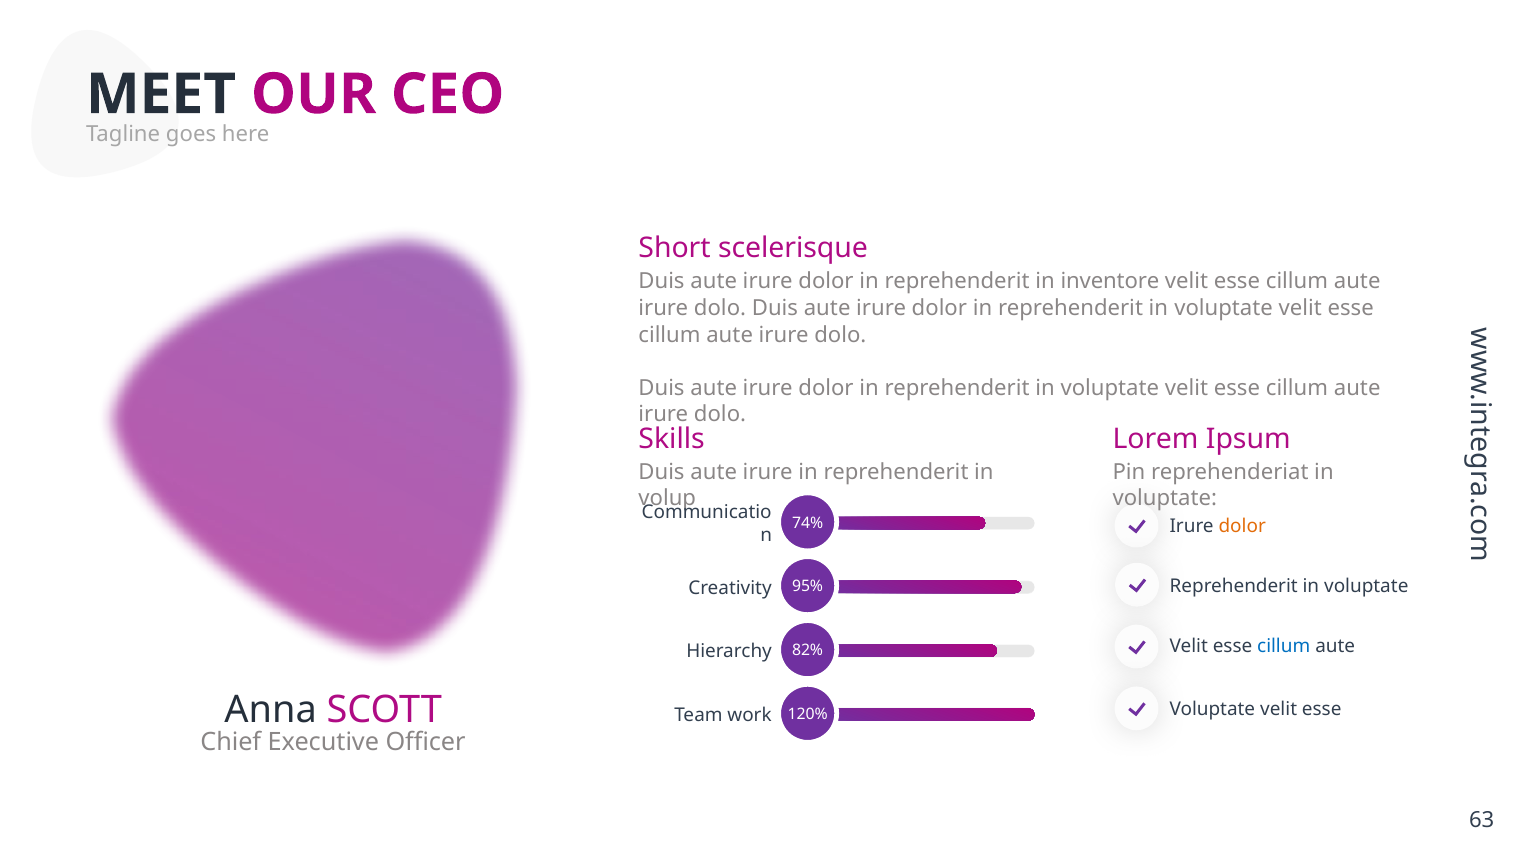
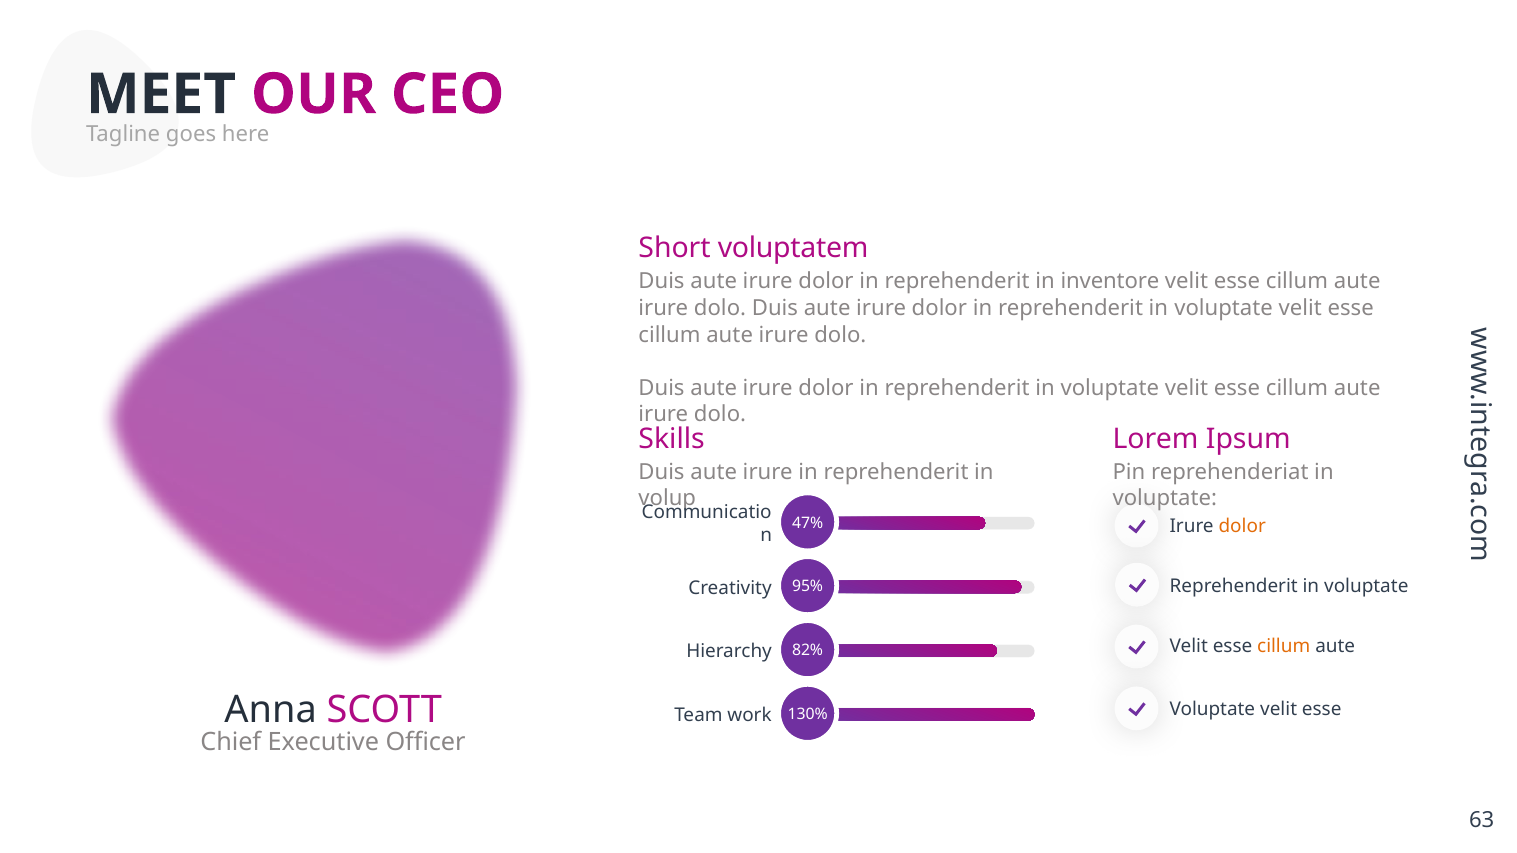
scelerisque: scelerisque -> voluptatem
74%: 74% -> 47%
cillum at (1284, 646) colour: blue -> orange
120%: 120% -> 130%
